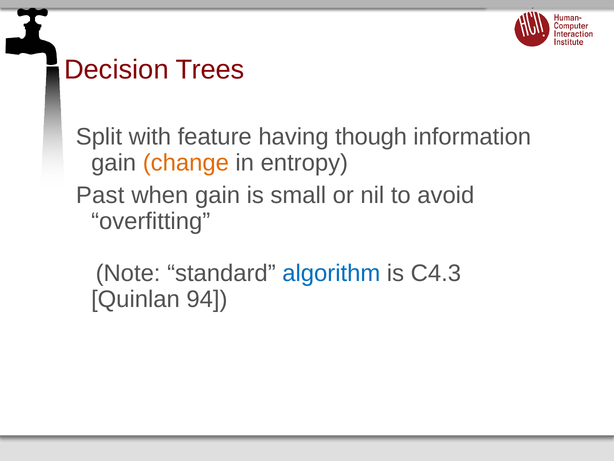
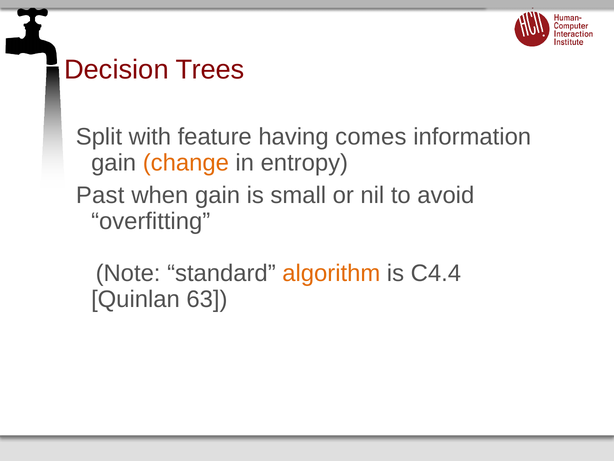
though: though -> comes
algorithm colour: blue -> orange
C4.3: C4.3 -> C4.4
94: 94 -> 63
